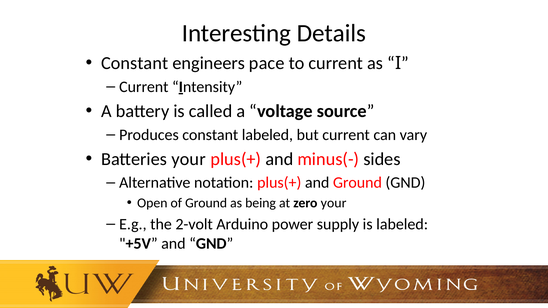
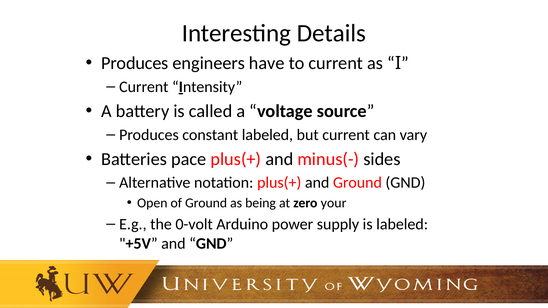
Constant at (135, 63): Constant -> Produces
pace: pace -> have
Batteries your: your -> pace
2-volt: 2-volt -> 0-volt
